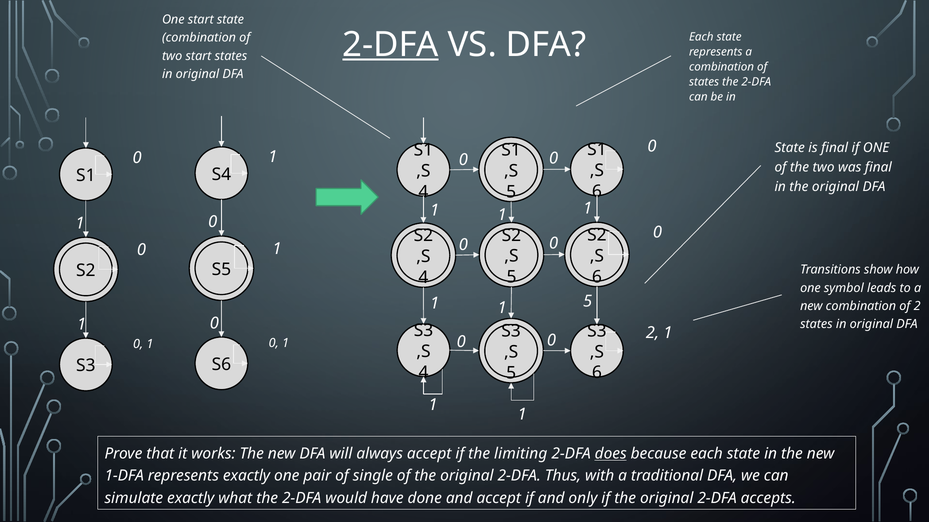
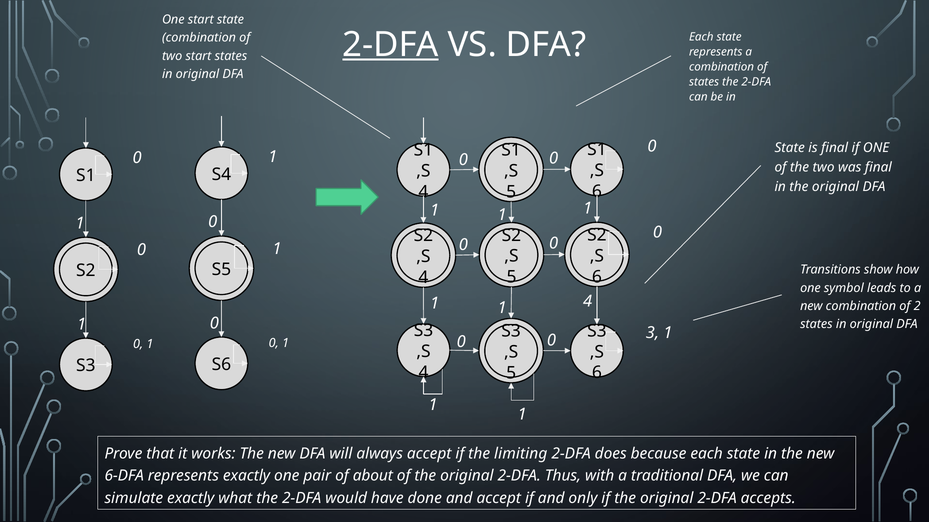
1 5: 5 -> 4
2 at (652, 333): 2 -> 3
does underline: present -> none
1-DFA: 1-DFA -> 6-DFA
single: single -> about
